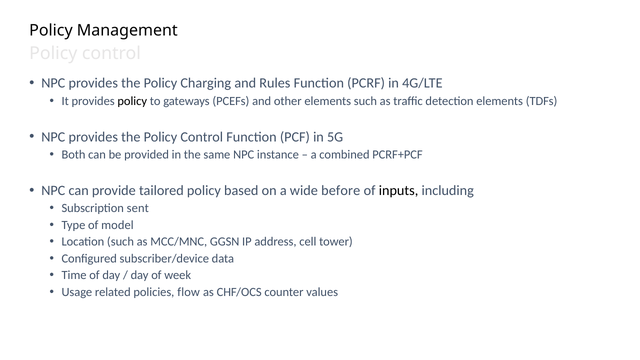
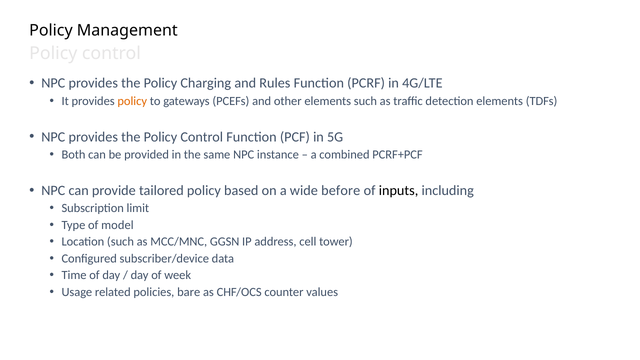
policy at (132, 101) colour: black -> orange
sent: sent -> limit
flow: flow -> bare
